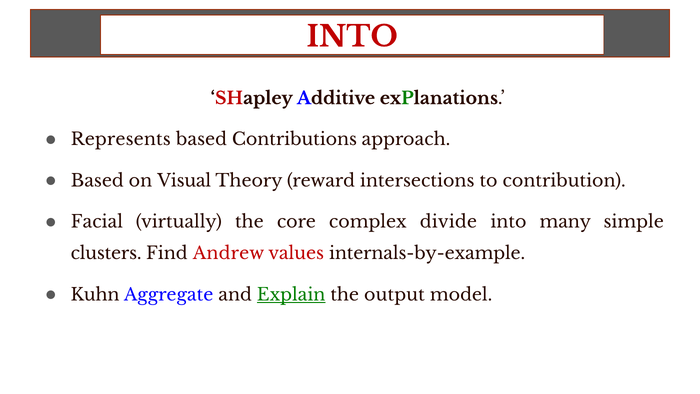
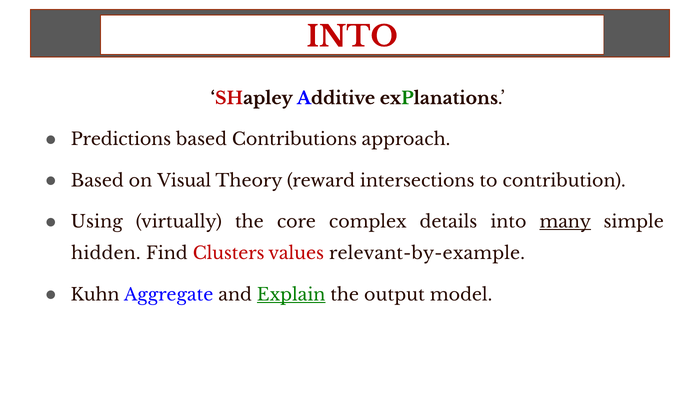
Represents: Represents -> Predictions
Facial: Facial -> Using
divide: divide -> details
many underline: none -> present
clusters: clusters -> hidden
Andrew: Andrew -> Clusters
internals-by-example: internals-by-example -> relevant-by-example
